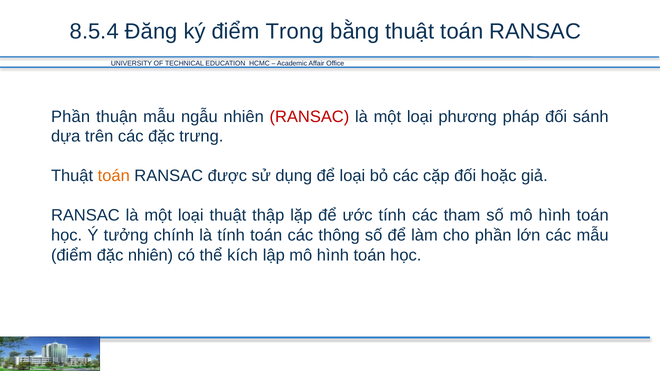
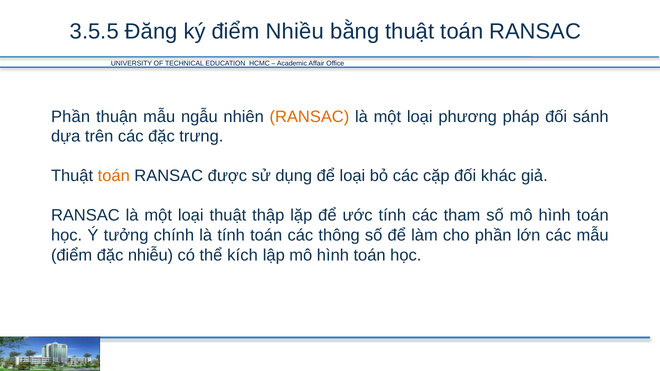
8.5.4: 8.5.4 -> 3.5.5
Trong: Trong -> Nhiều
RANSAC at (309, 117) colour: red -> orange
hoặc: hoặc -> khác
đặc nhiên: nhiên -> nhiễu
